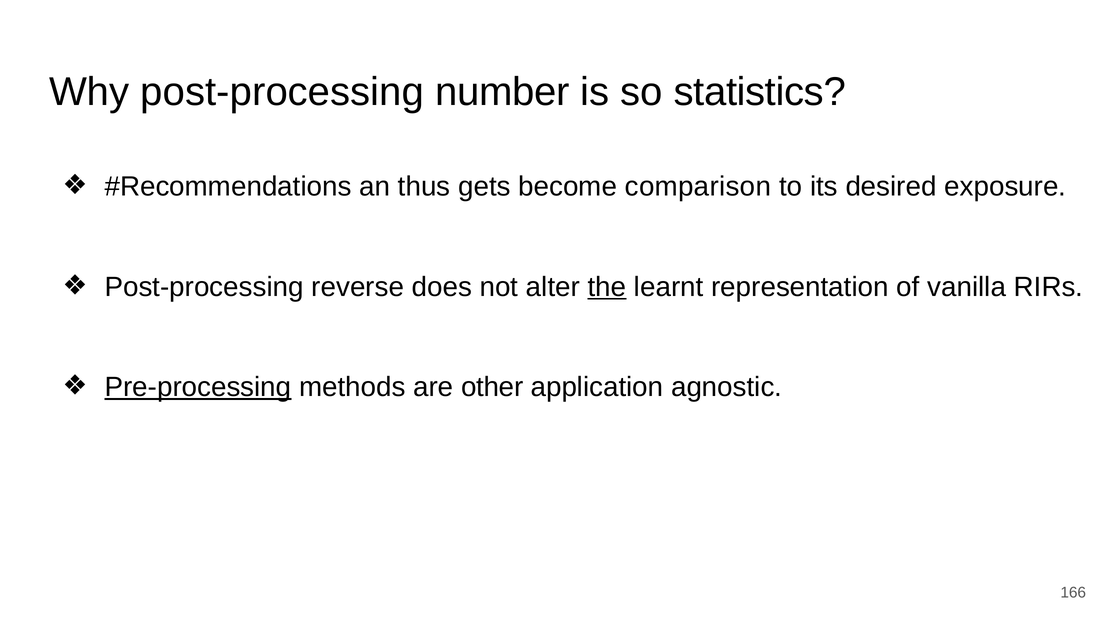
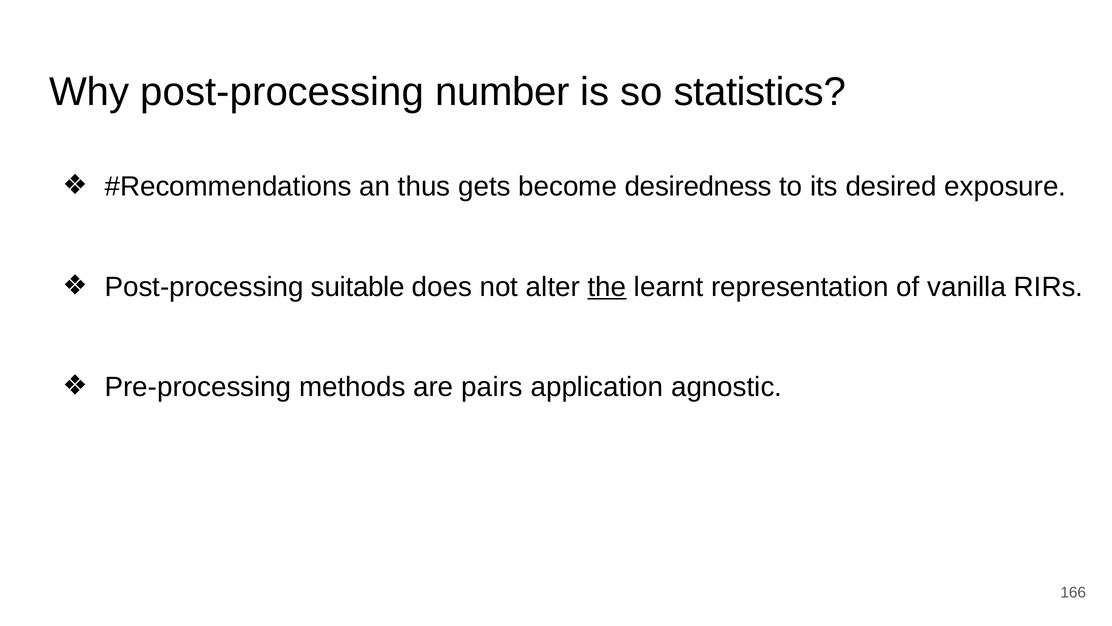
comparison: comparison -> desiredness
reverse: reverse -> suitable
Pre-processing underline: present -> none
other: other -> pairs
